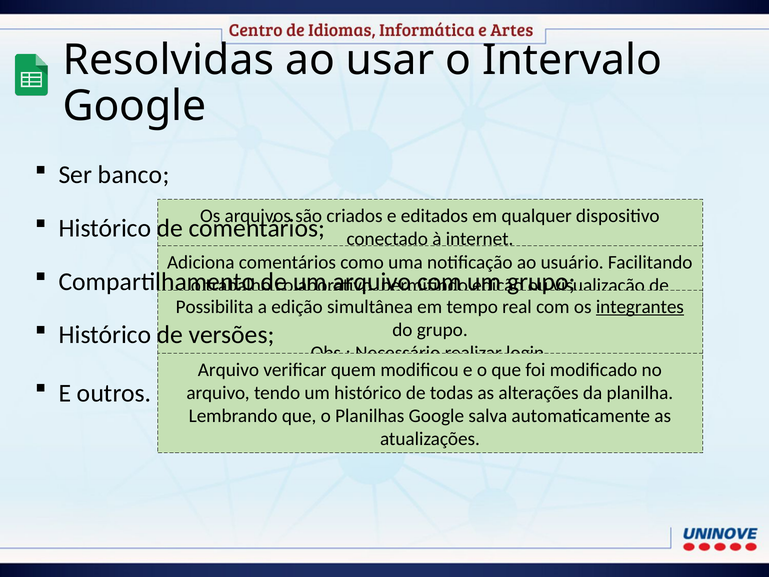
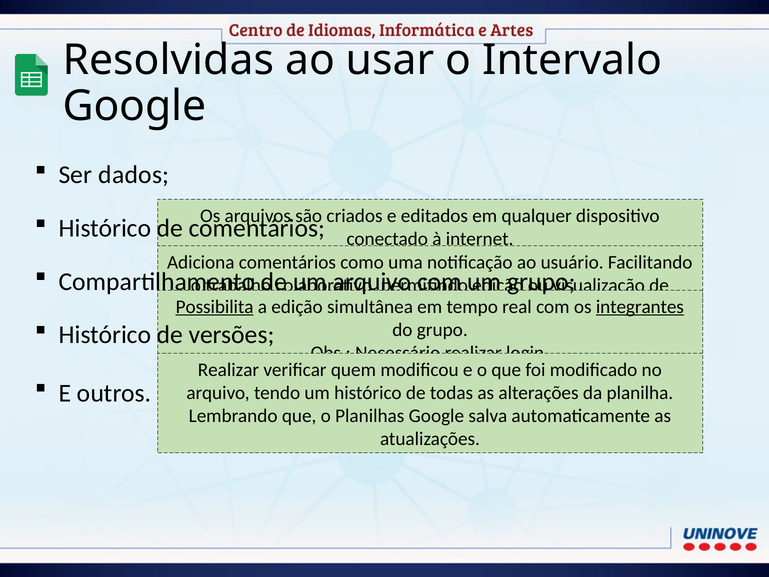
banco: banco -> dados
Possibilita underline: none -> present
Arquivo at (228, 370): Arquivo -> Realizar
